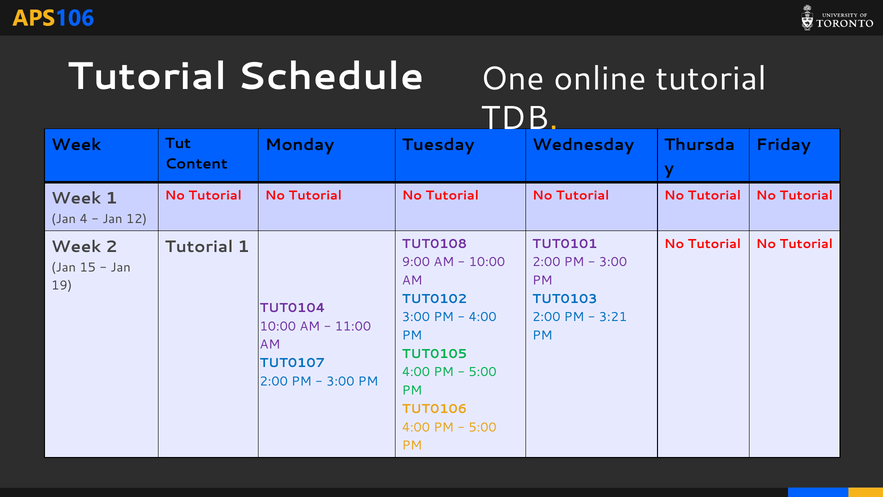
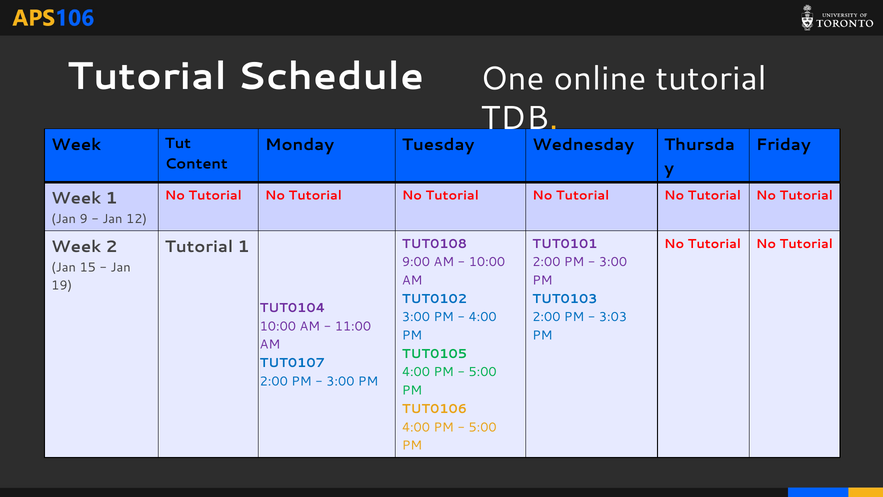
4: 4 -> 9
3:21: 3:21 -> 3:03
